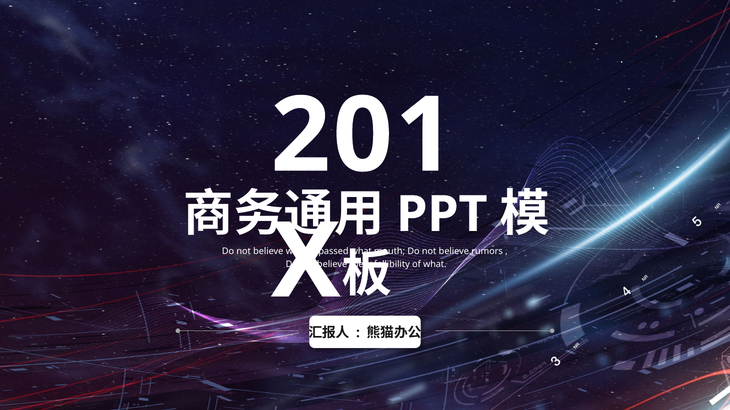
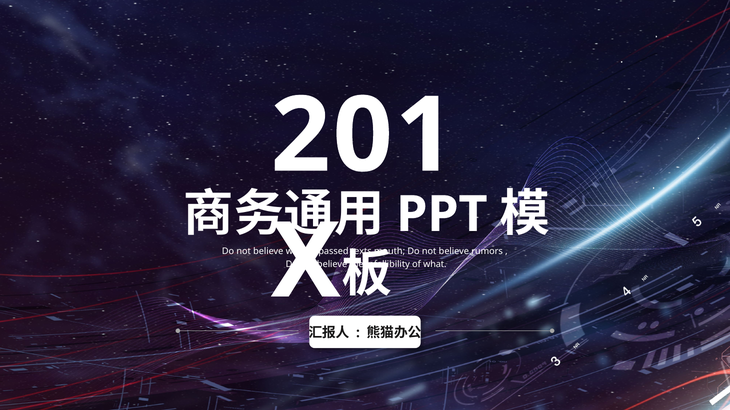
what at (361, 252): what -> texts
